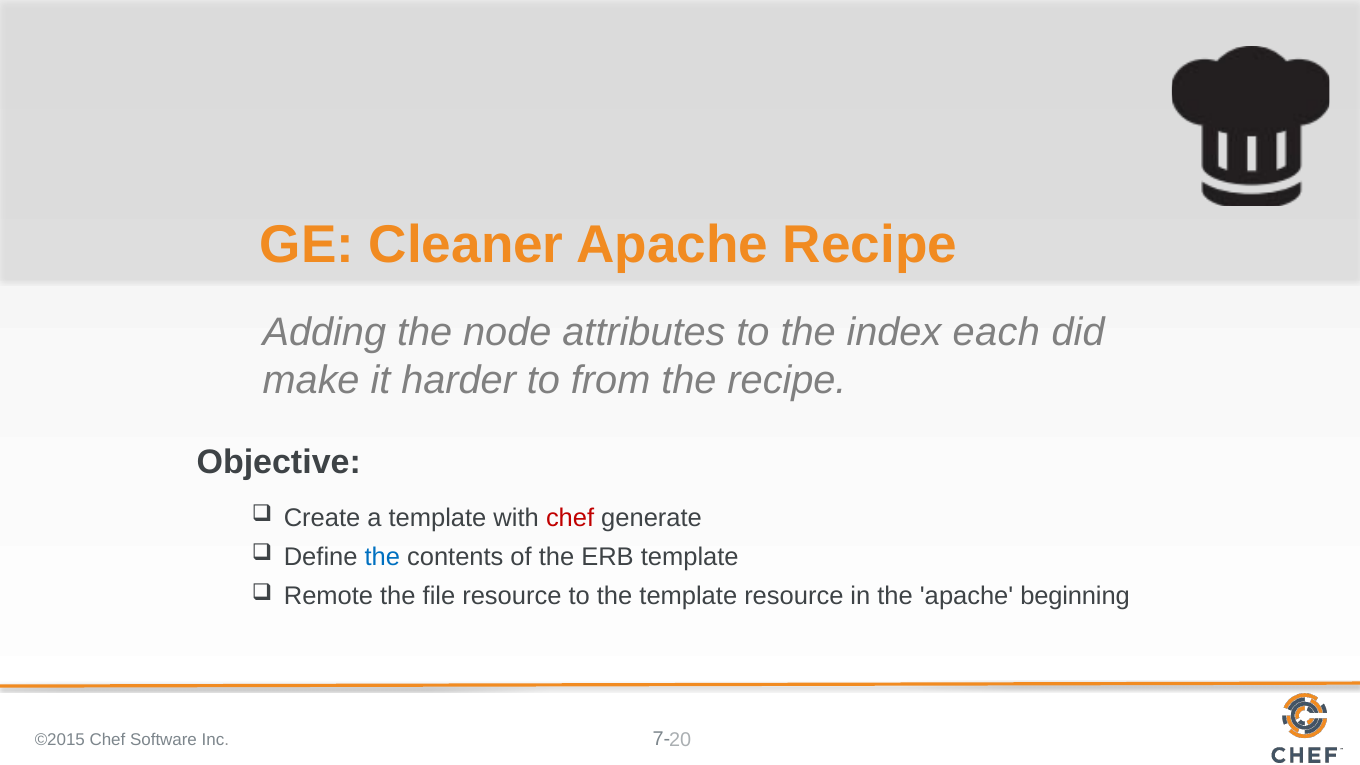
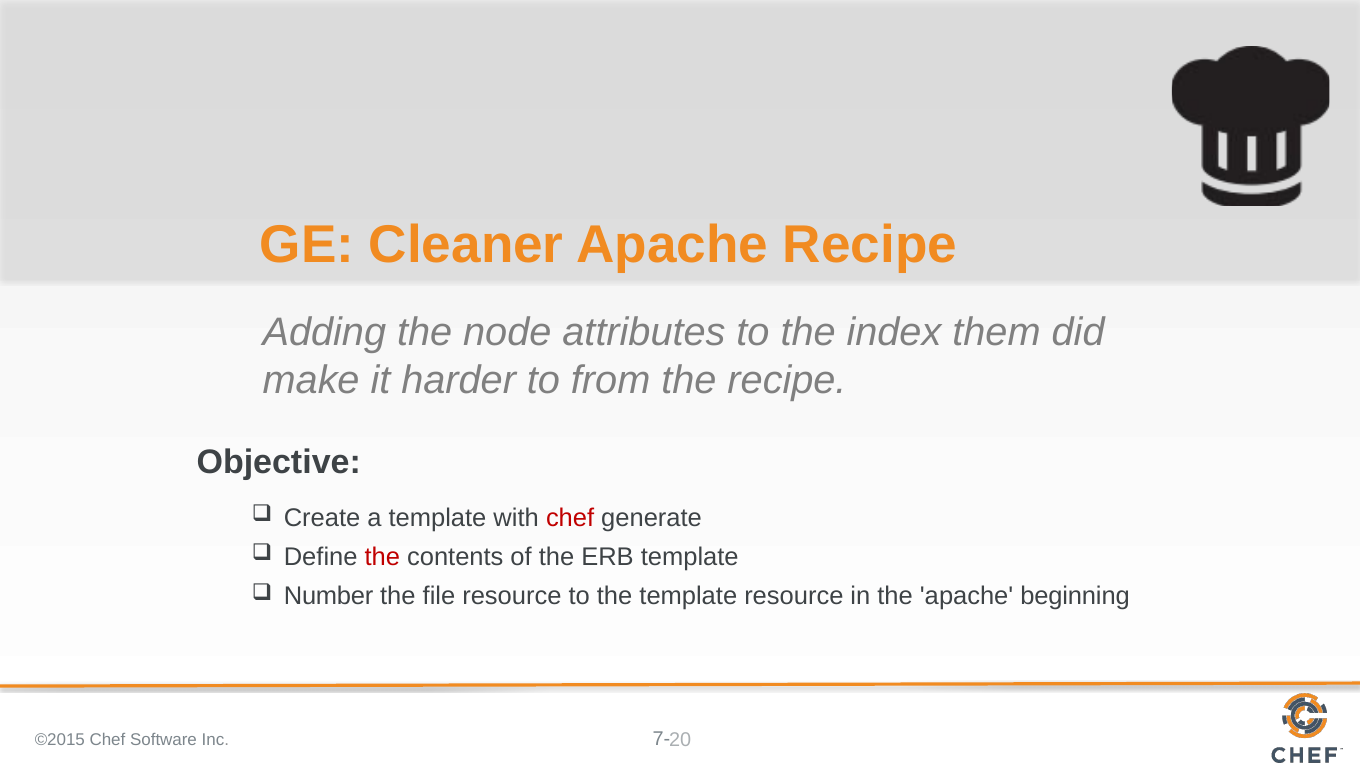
each: each -> them
the at (382, 557) colour: blue -> red
Remote: Remote -> Number
